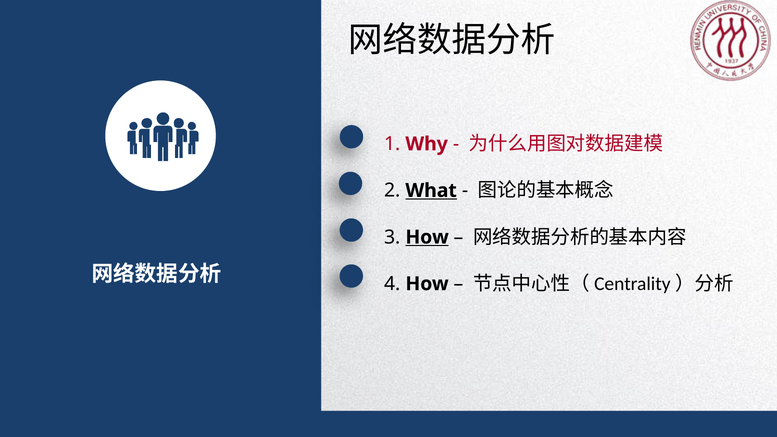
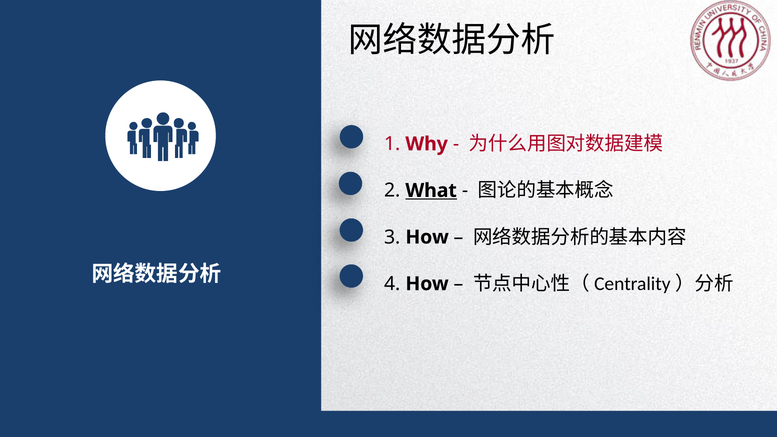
How at (427, 237) underline: present -> none
